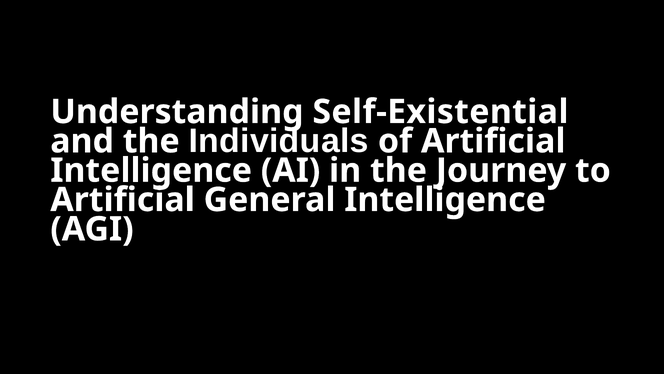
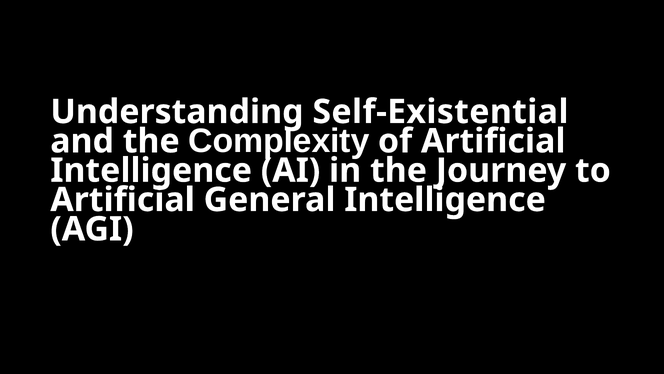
Individuals: Individuals -> Complexity
